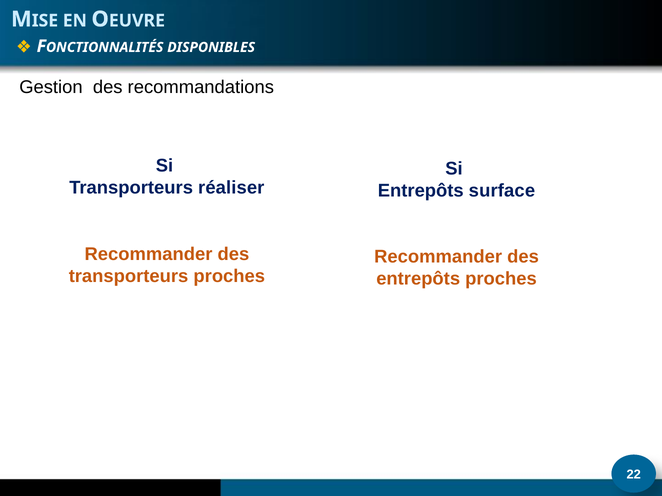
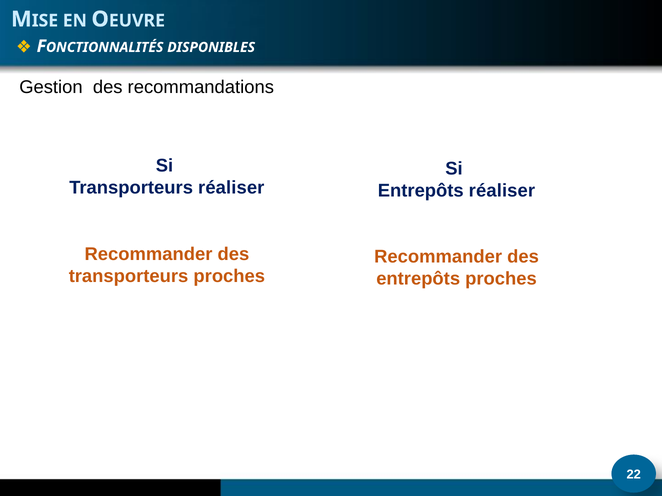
Entrepôts surface: surface -> réaliser
